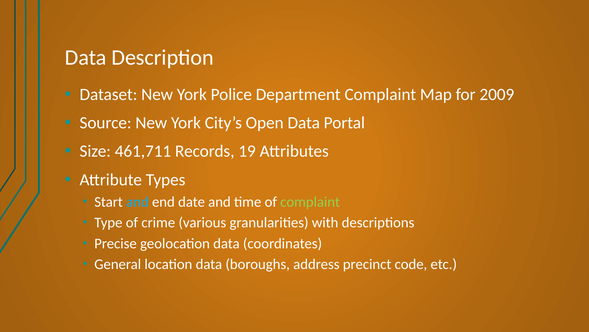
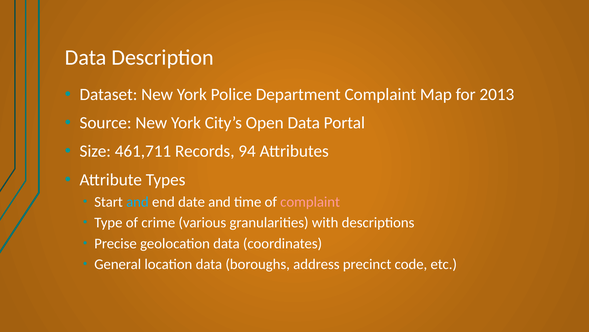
2009: 2009 -> 2013
19: 19 -> 94
complaint at (310, 201) colour: light green -> pink
